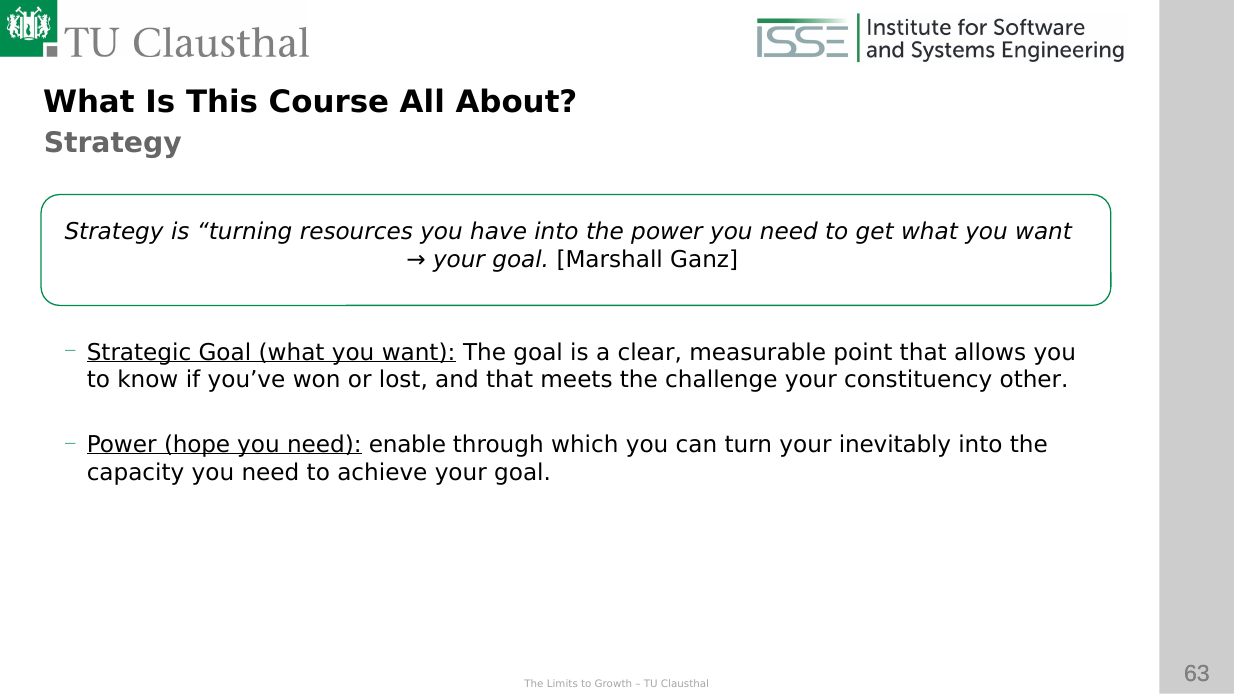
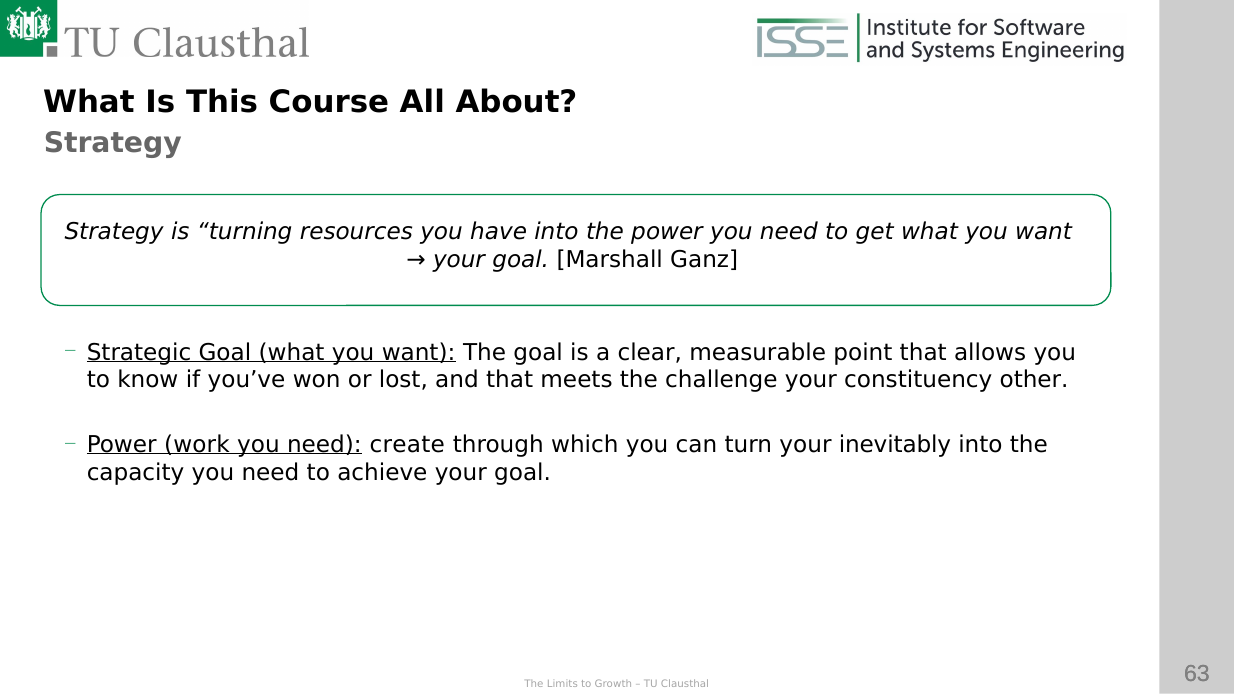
hope: hope -> work
enable: enable -> create
